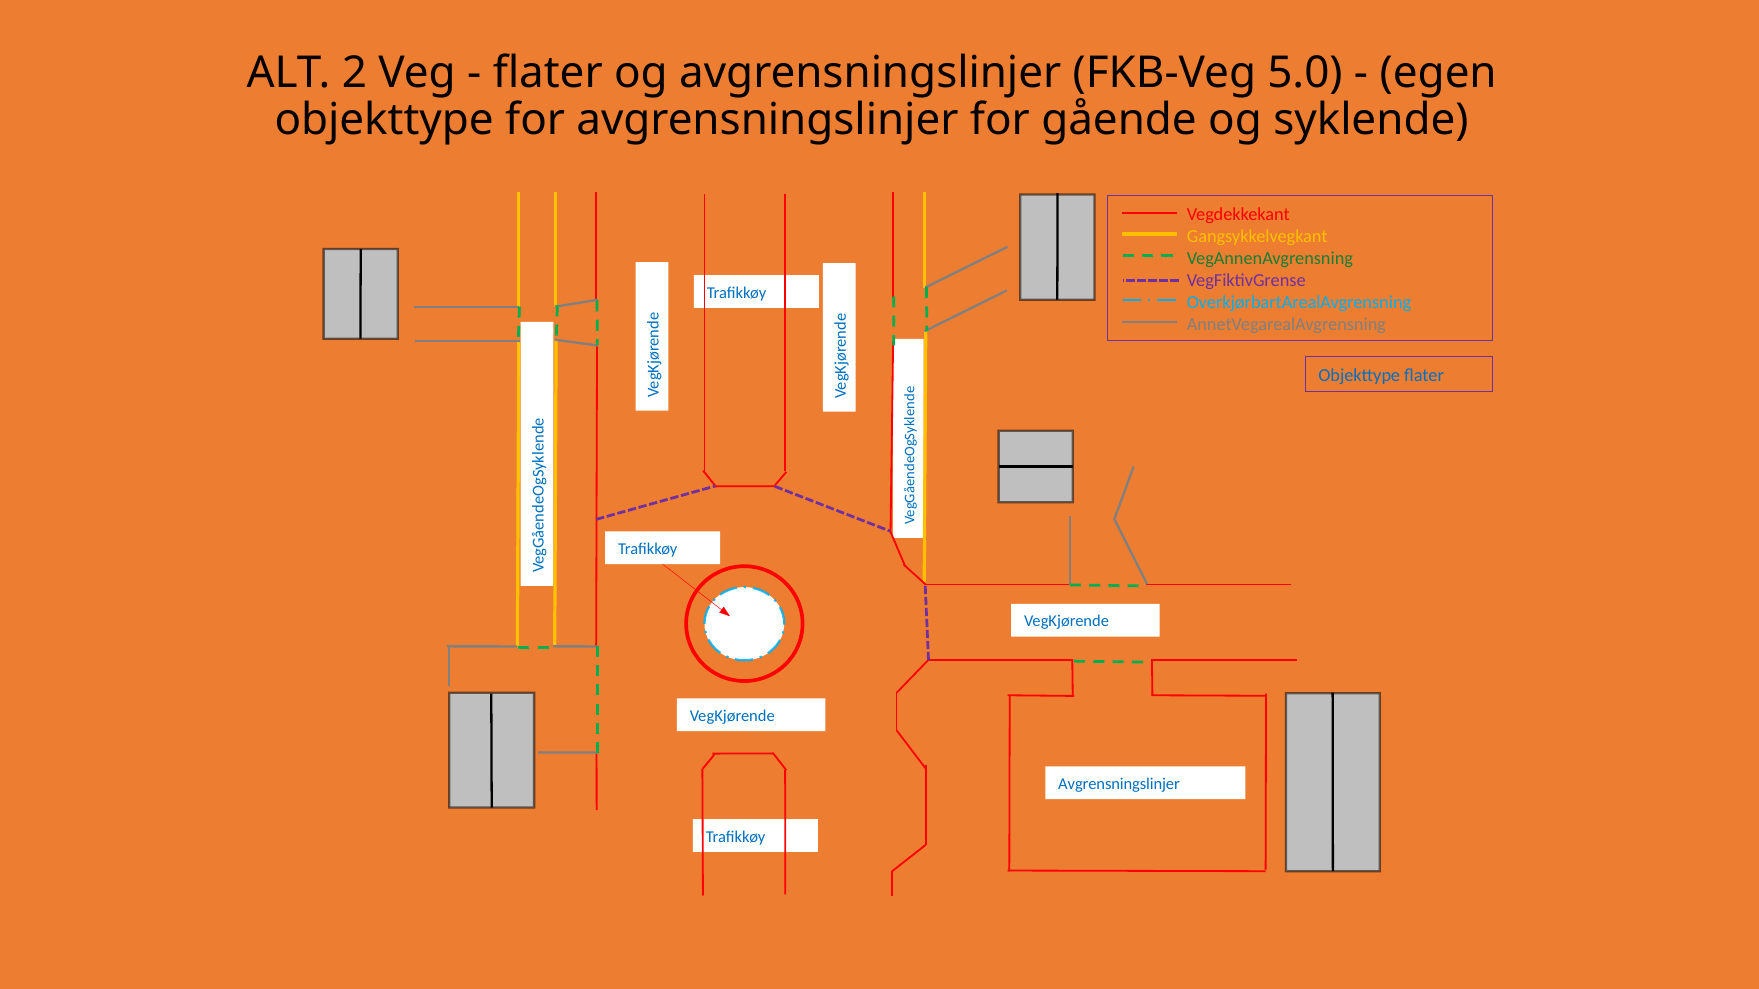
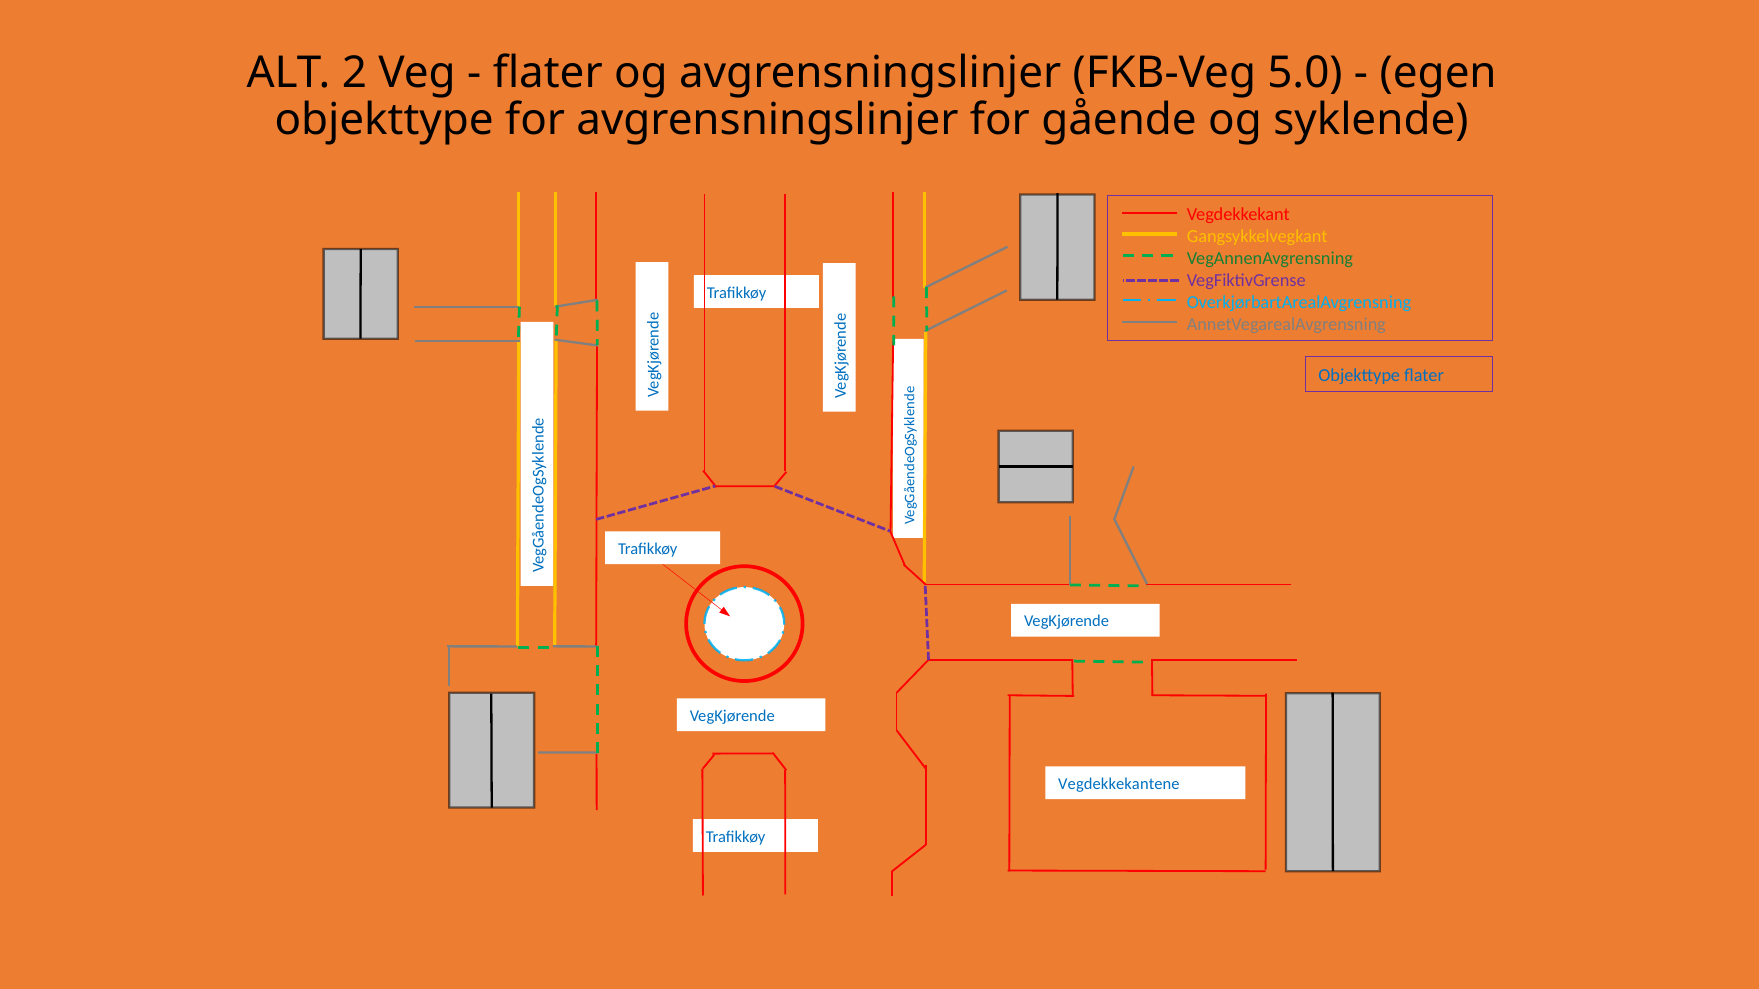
Avgrensningslinjer at (1119, 784): Avgrensningslinjer -> Vegdekkekantene
